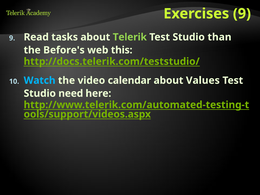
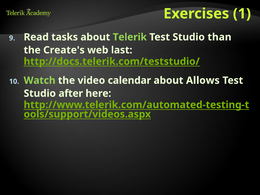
Exercises 9: 9 -> 1
Before's: Before's -> Create's
this: this -> last
Watch colour: light blue -> light green
Values: Values -> Allows
need: need -> after
